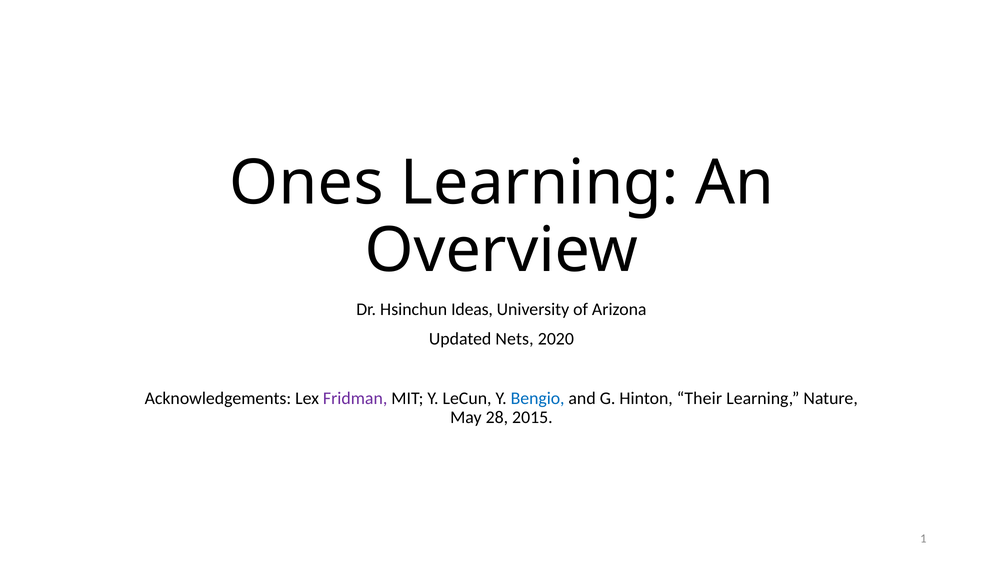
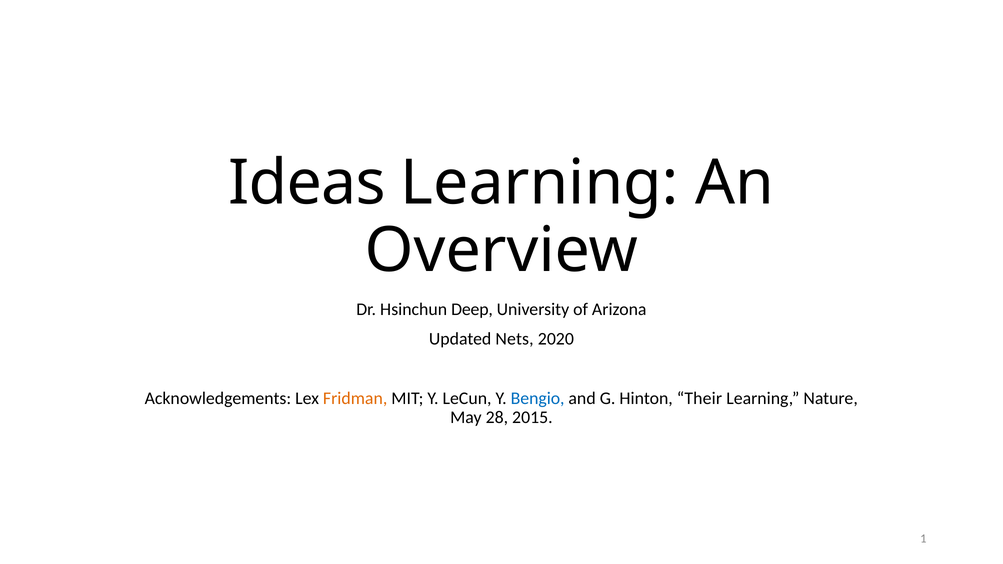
Ones: Ones -> Ideas
Ideas: Ideas -> Deep
Fridman colour: purple -> orange
